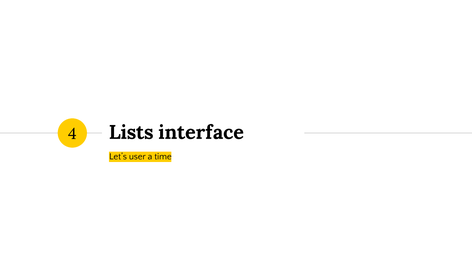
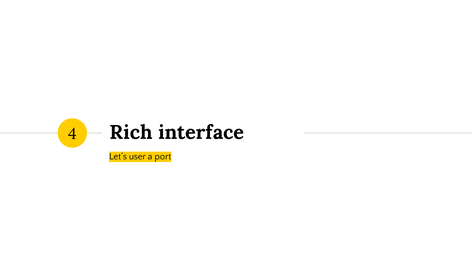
Lists: Lists -> Rich
time: time -> port
